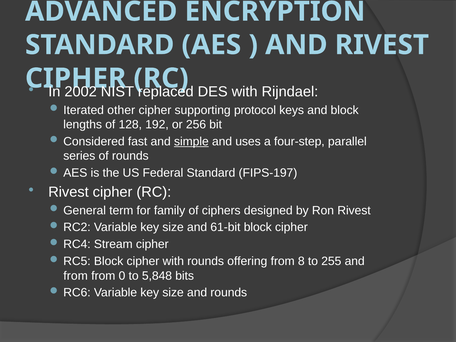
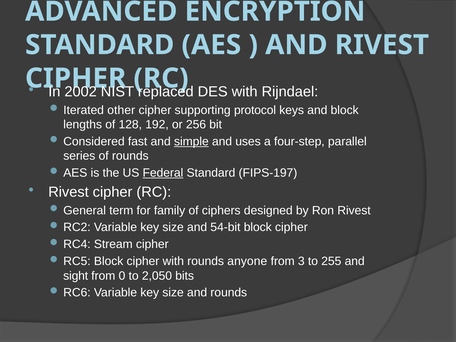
Federal underline: none -> present
61-bit: 61-bit -> 54-bit
offering: offering -> anyone
8: 8 -> 3
from at (76, 276): from -> sight
5,848: 5,848 -> 2,050
